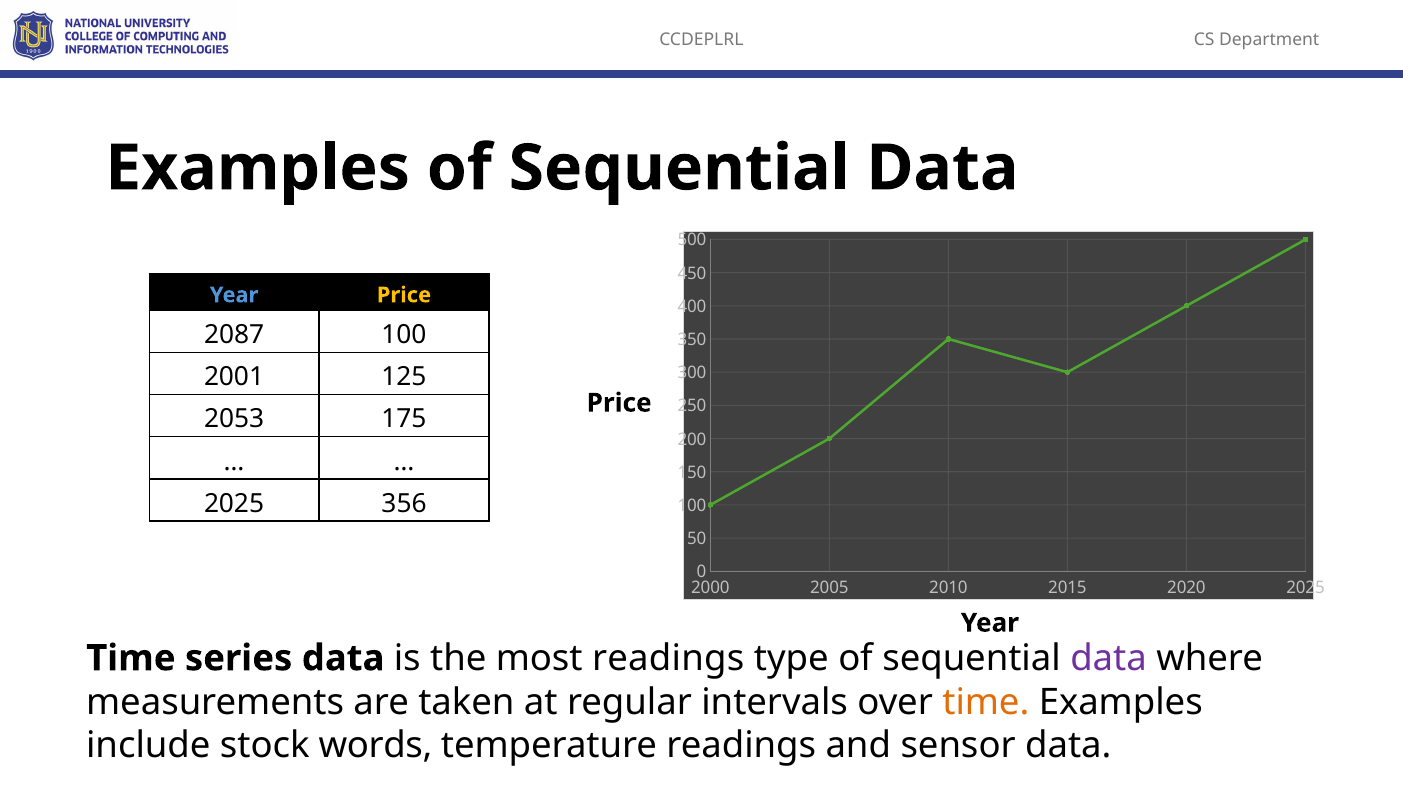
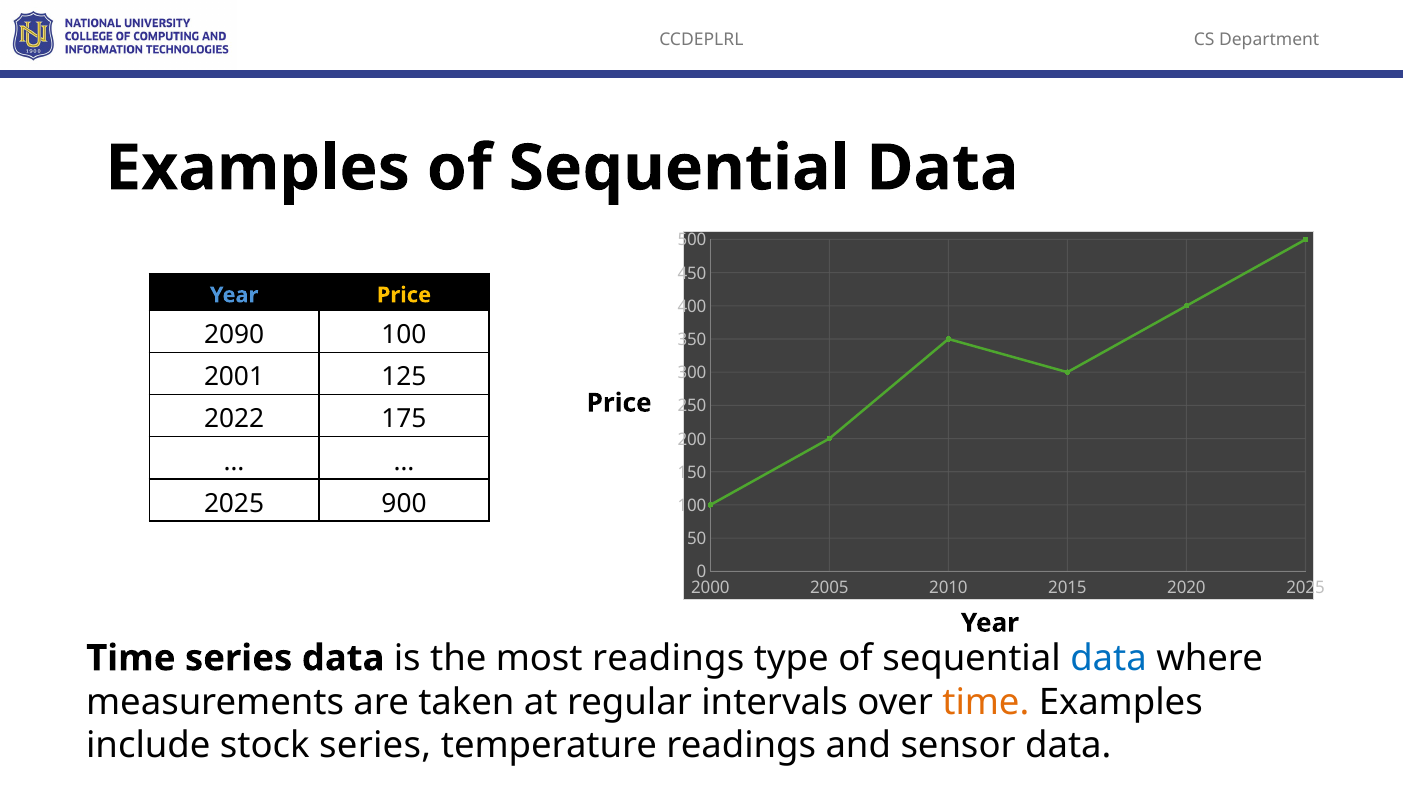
2087: 2087 -> 2090
2053: 2053 -> 2022
356: 356 -> 900
data at (1109, 658) colour: purple -> blue
stock words: words -> series
